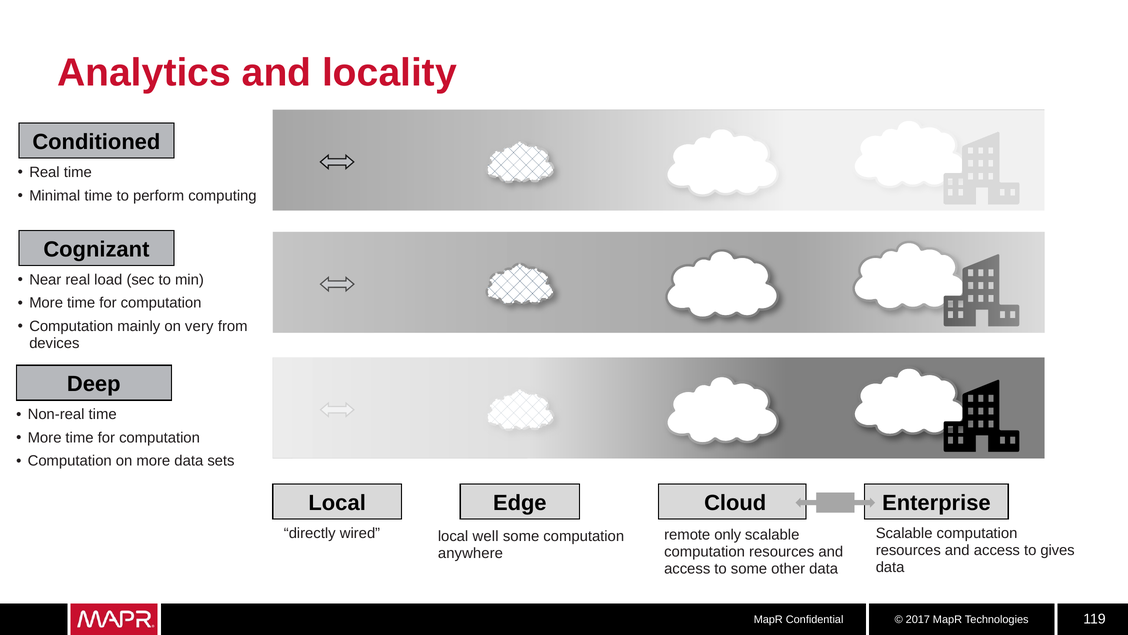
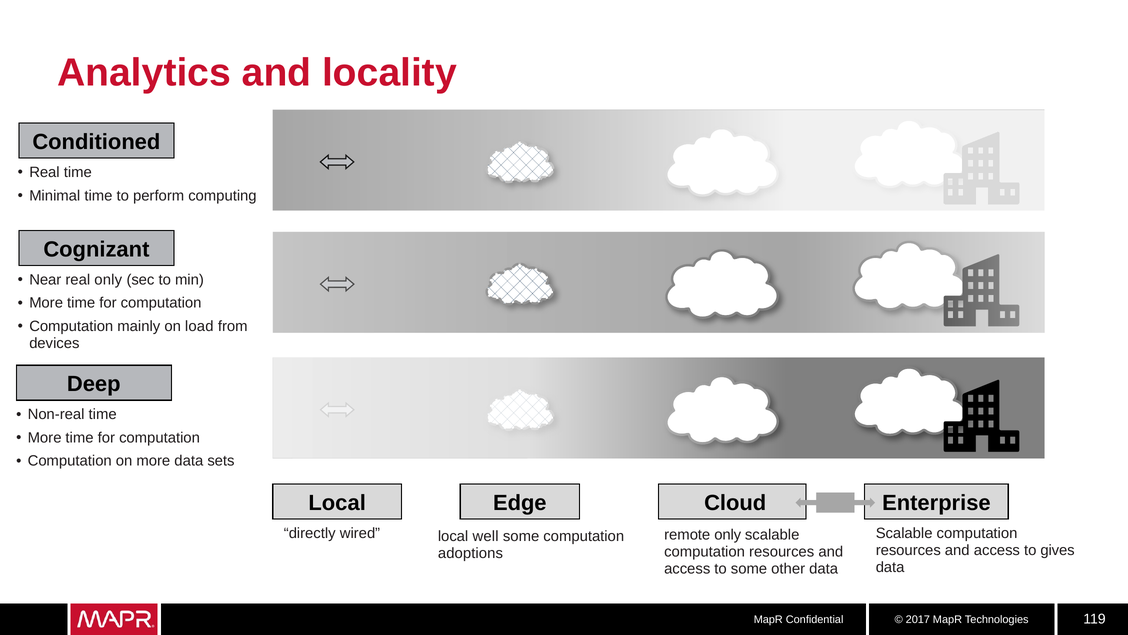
real load: load -> only
very: very -> load
anywhere: anywhere -> adoptions
